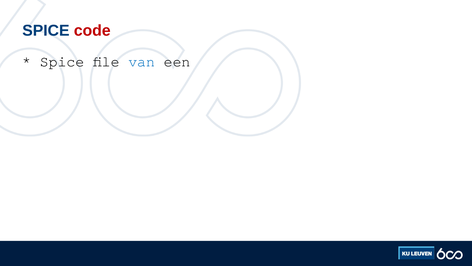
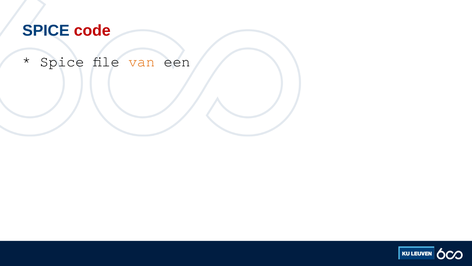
van colour: blue -> orange
